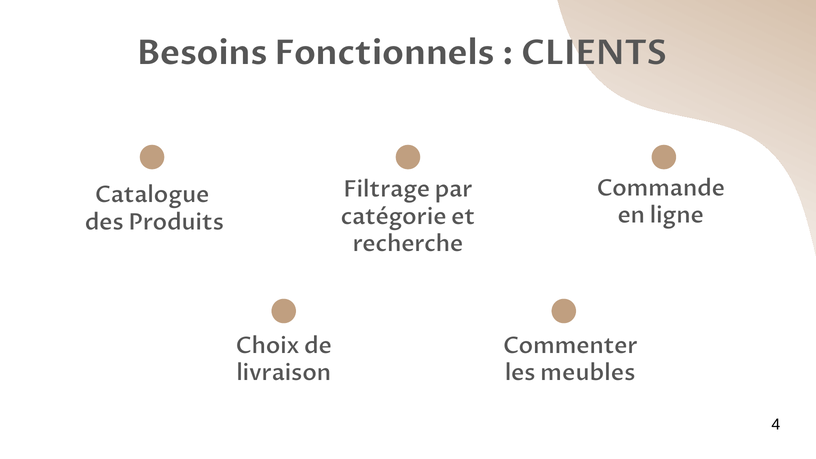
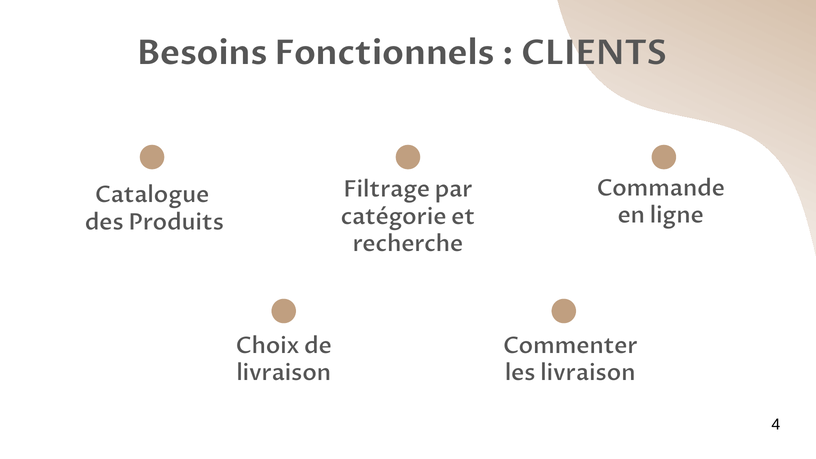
les meubles: meubles -> livraison
